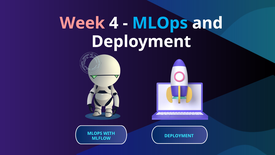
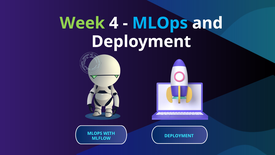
Week colour: pink -> light green
